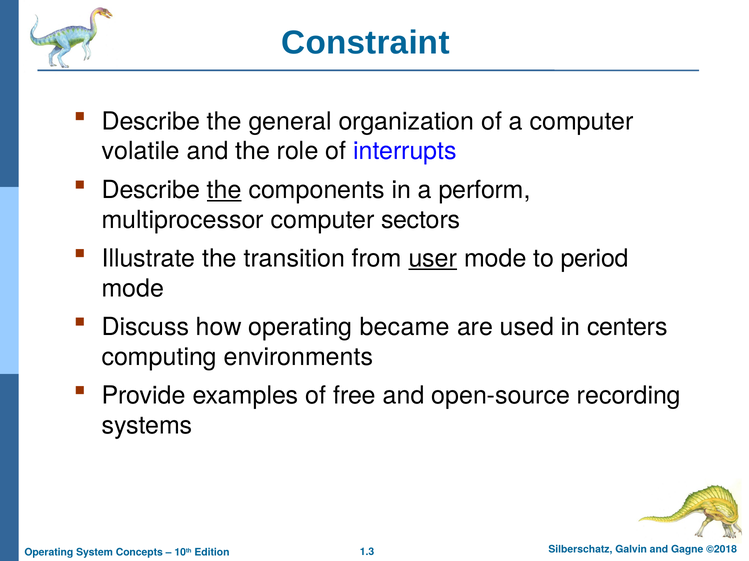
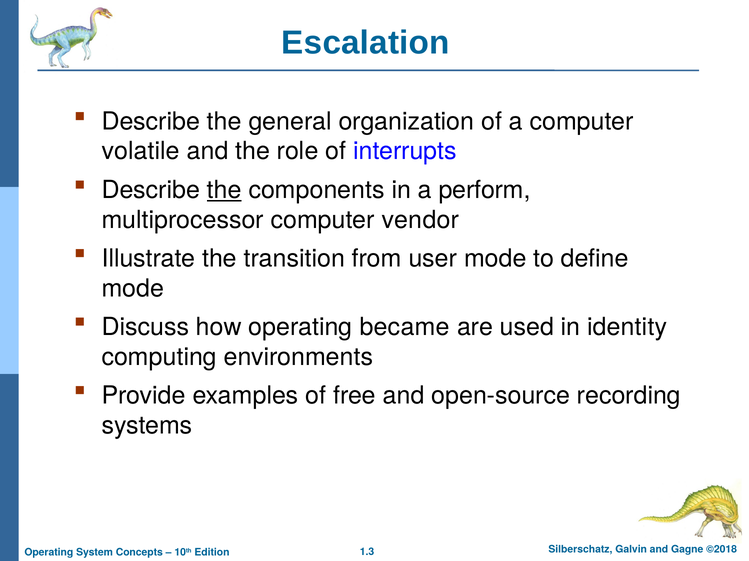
Constraint: Constraint -> Escalation
sectors: sectors -> vendor
user underline: present -> none
period: period -> define
centers: centers -> identity
